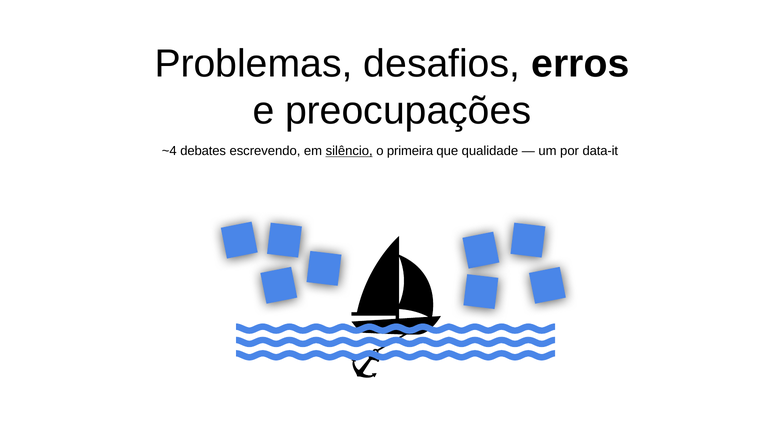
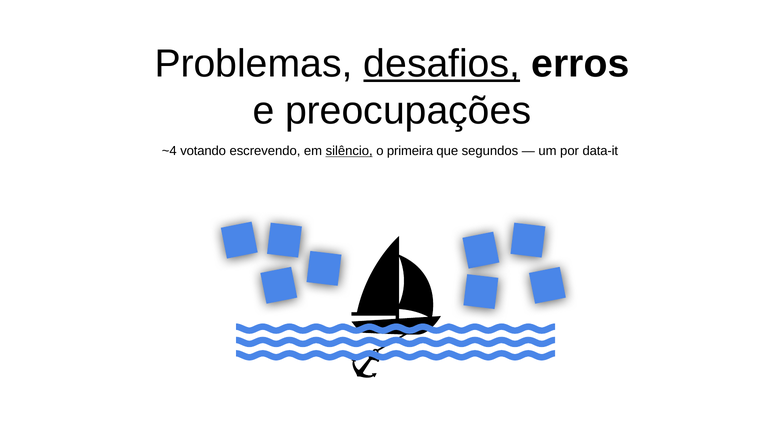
desafios underline: none -> present
debates: debates -> votando
qualidade: qualidade -> segundos
